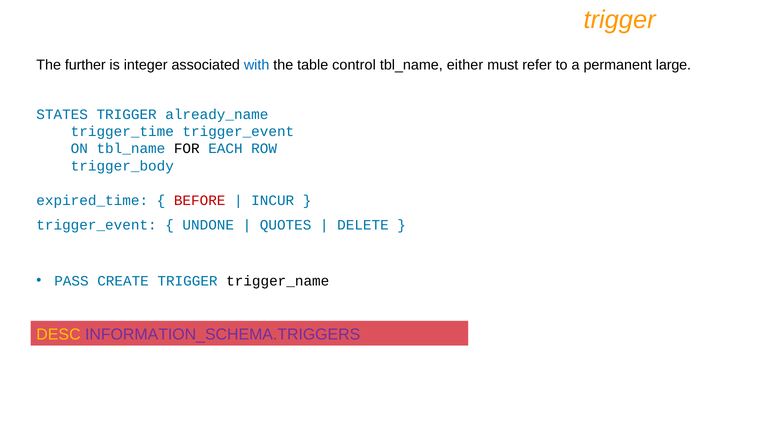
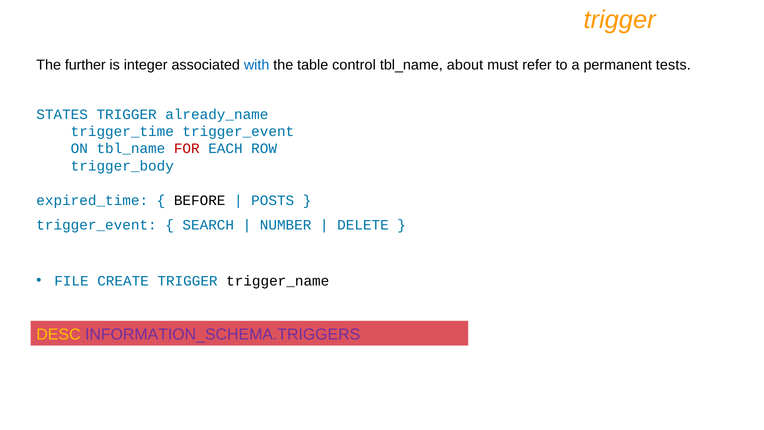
either: either -> about
large: large -> tests
FOR colour: black -> red
BEFORE colour: red -> black
INCUR: INCUR -> POSTS
UNDONE: UNDONE -> SEARCH
QUOTES: QUOTES -> NUMBER
PASS: PASS -> FILE
